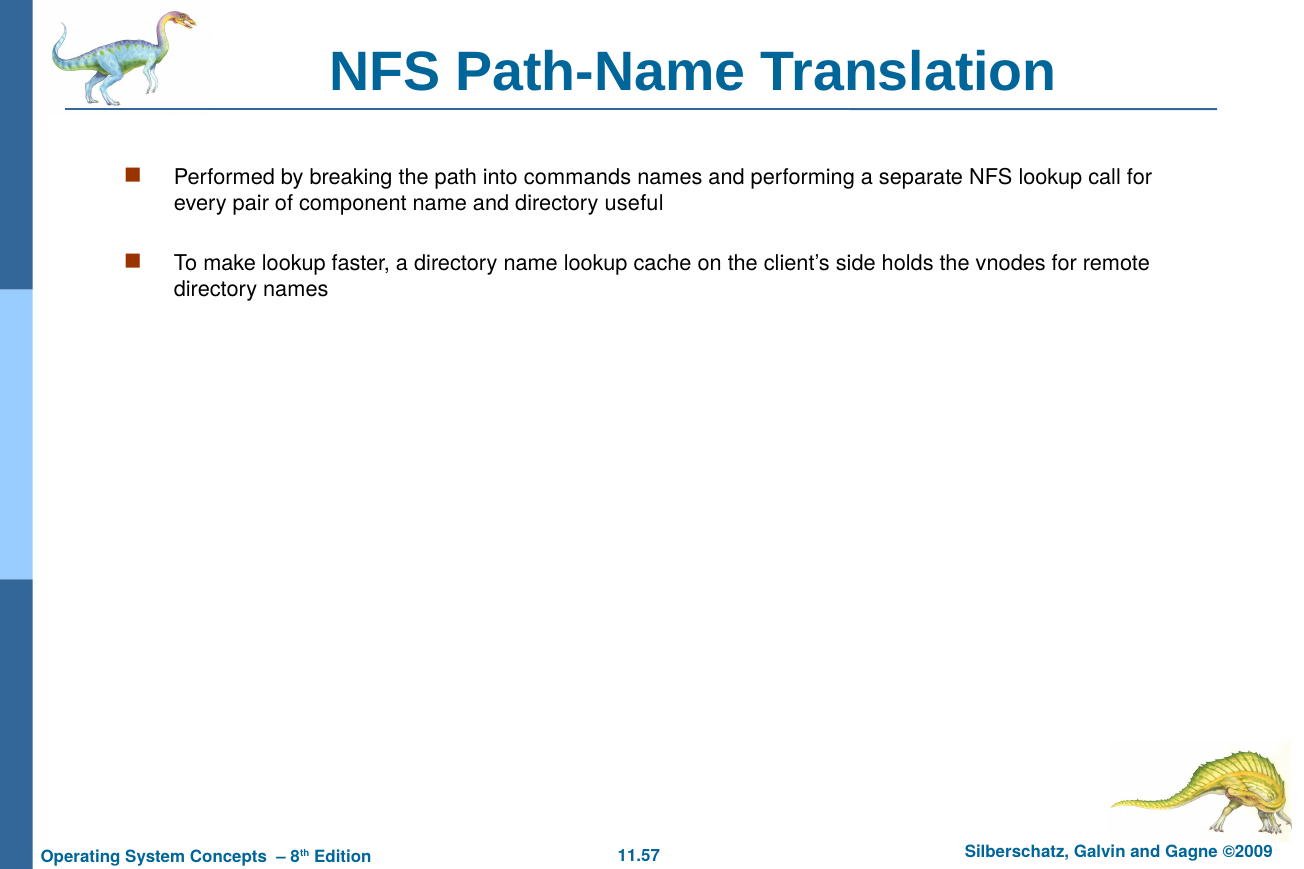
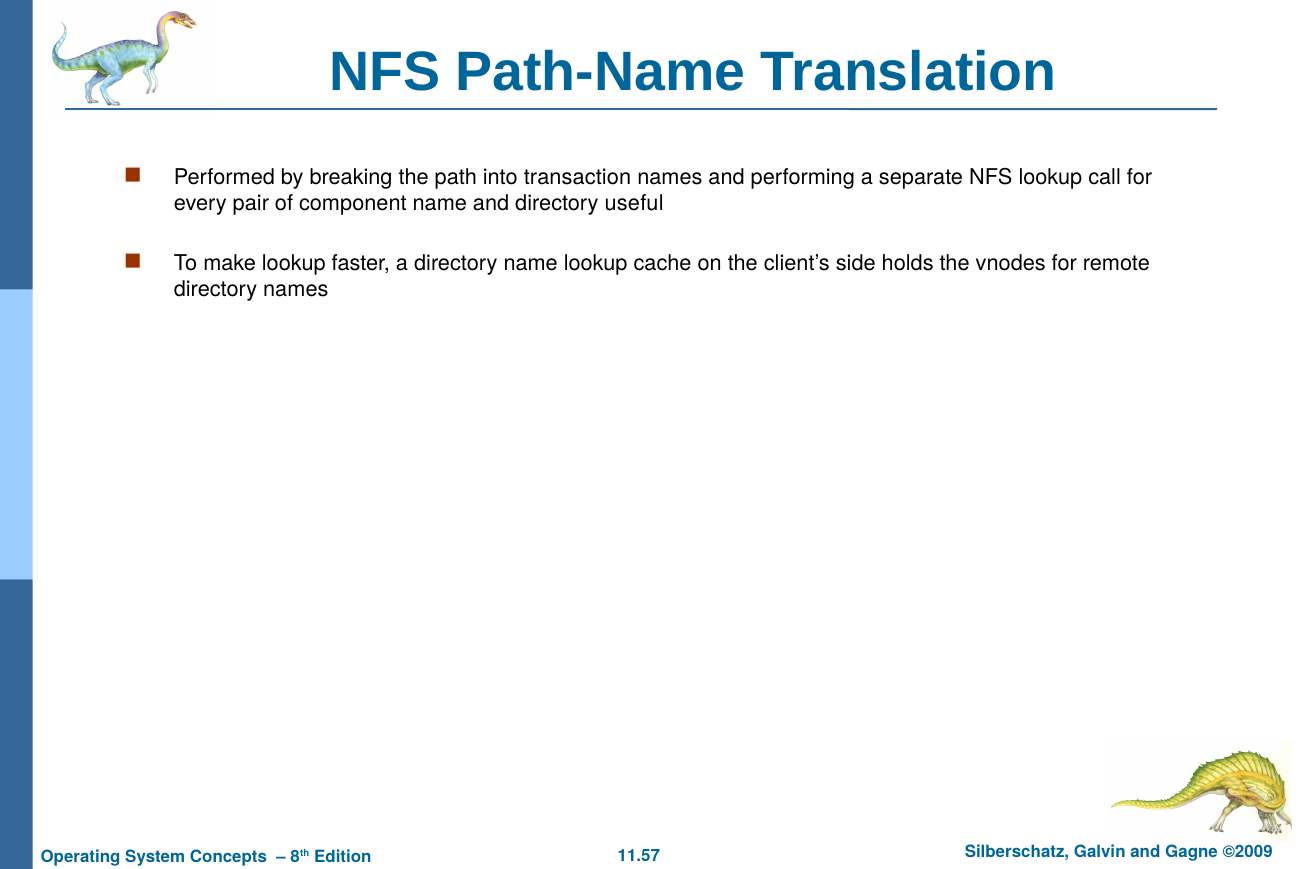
commands: commands -> transaction
